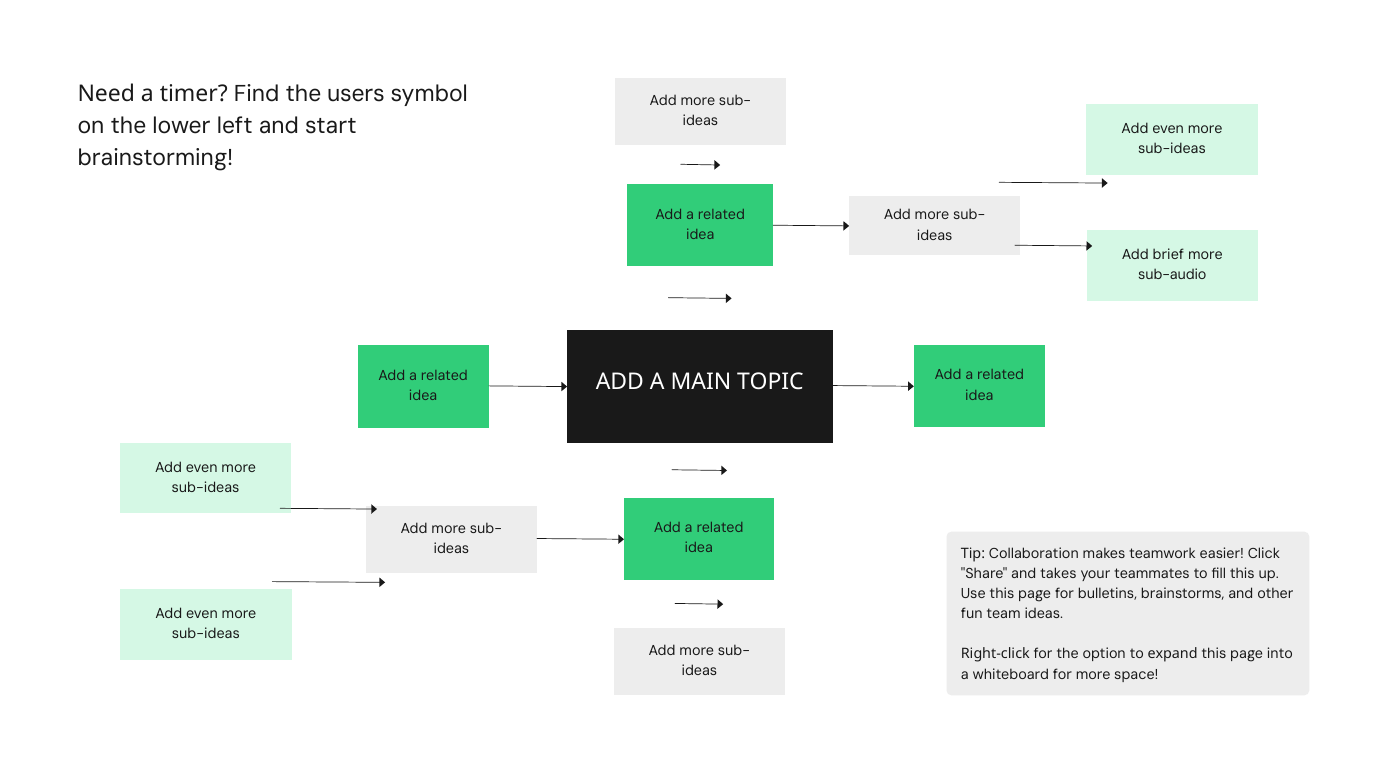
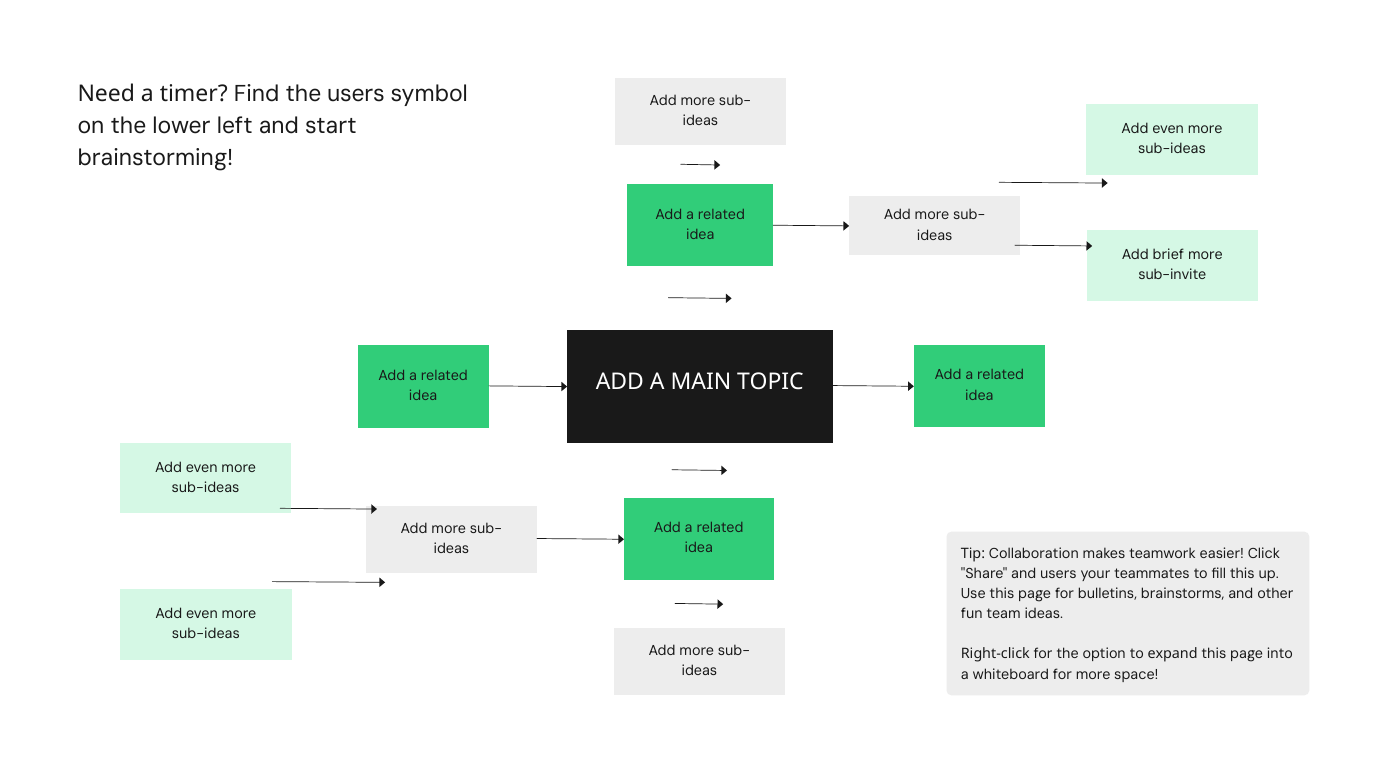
sub-audio: sub-audio -> sub-invite
and takes: takes -> users
